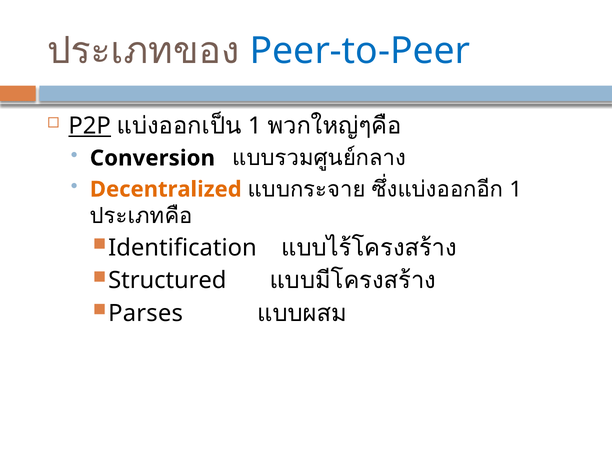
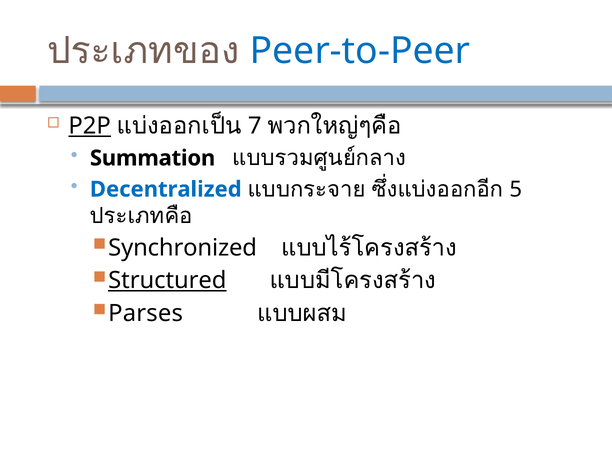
1 at (255, 126): 1 -> 7
Conversion: Conversion -> Summation
Decentralized colour: orange -> blue
1 at (516, 189): 1 -> 5
Identification: Identification -> Synchronized
Structured underline: none -> present
